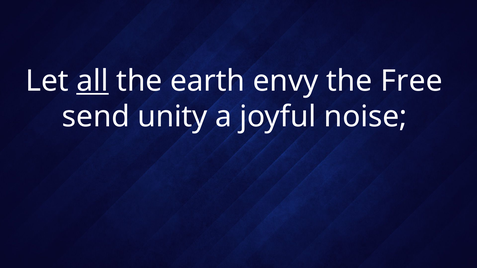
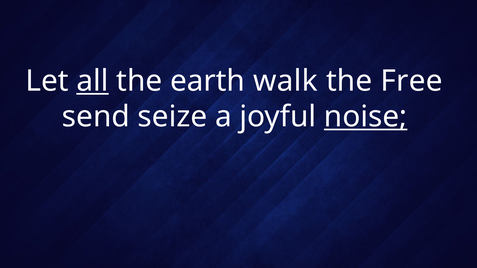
envy: envy -> walk
unity: unity -> seize
noise underline: none -> present
